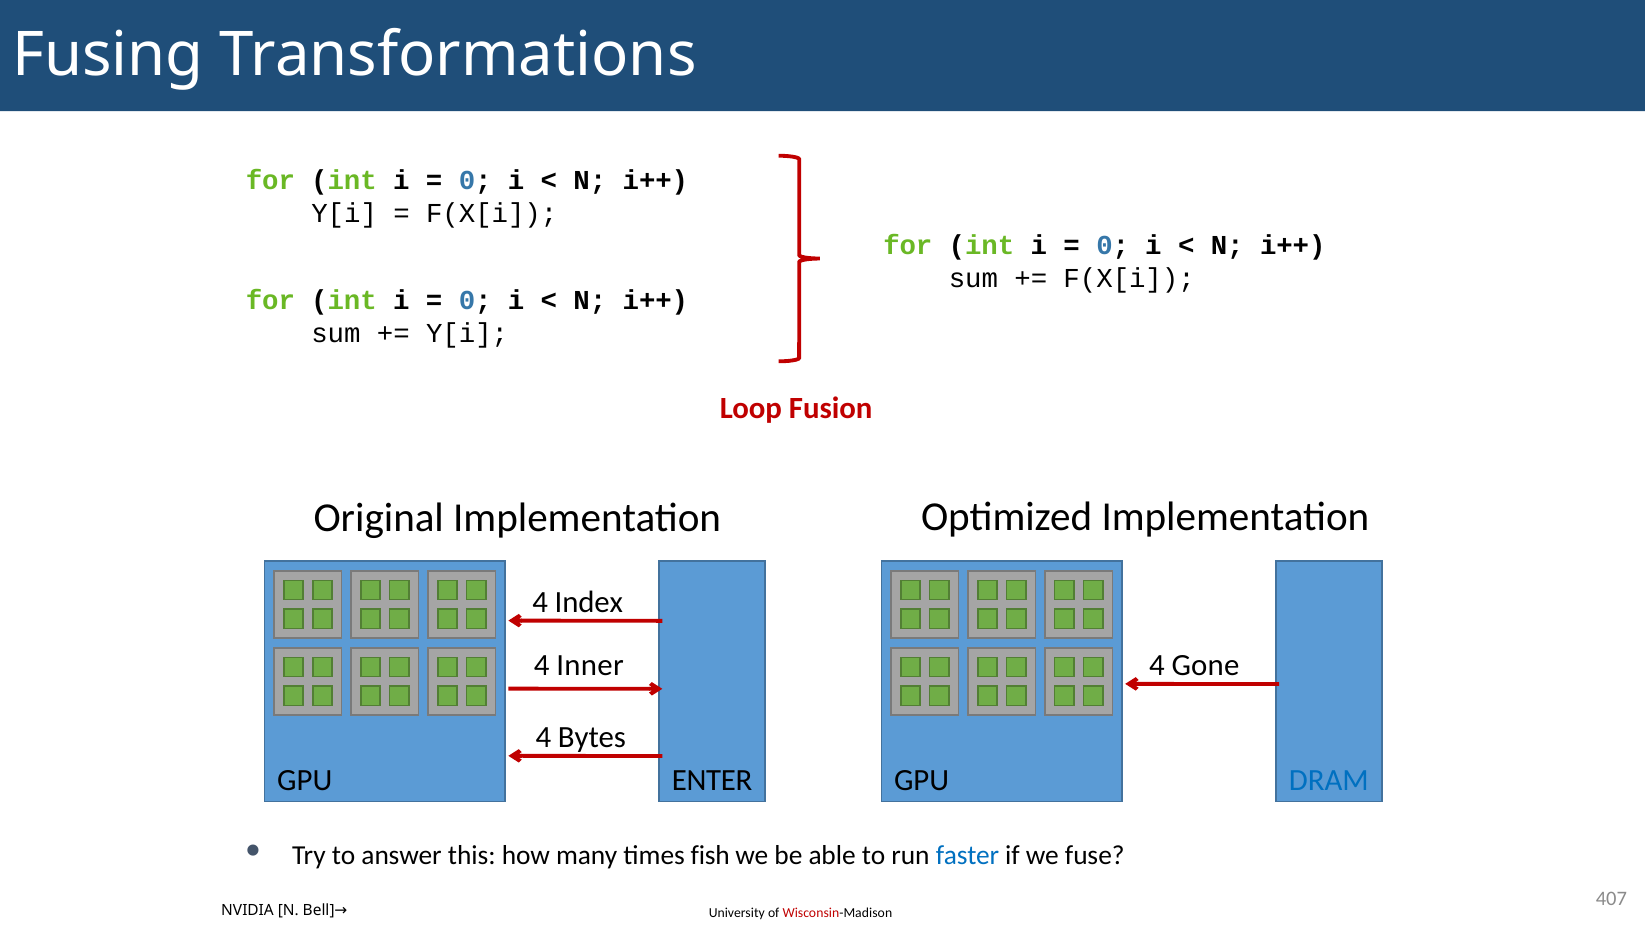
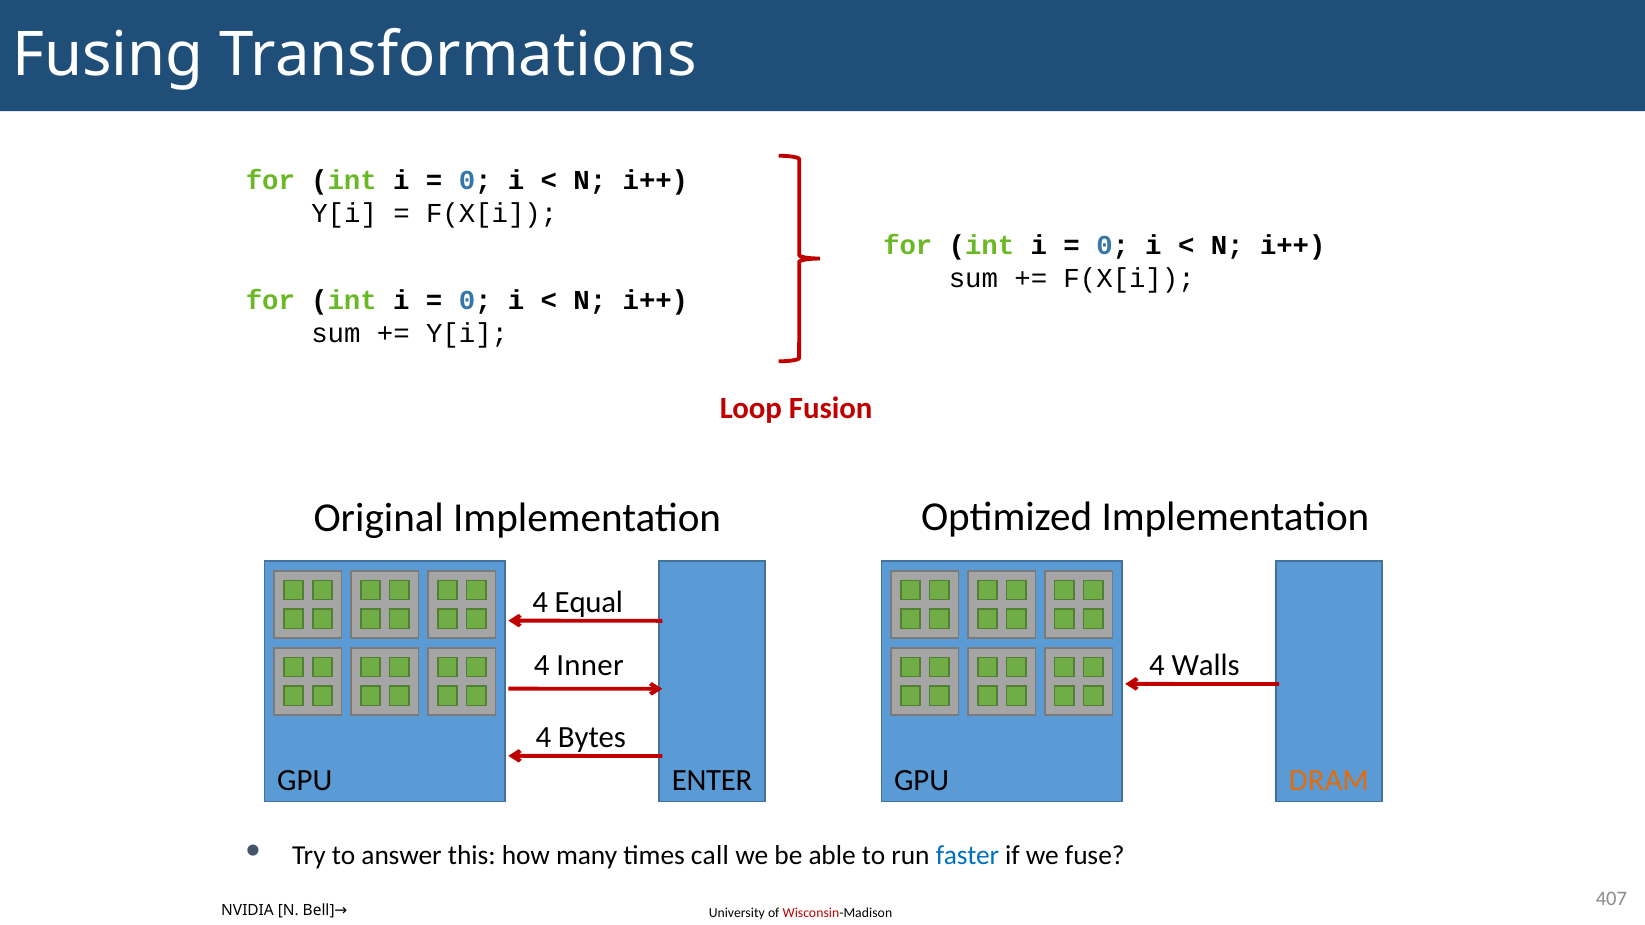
Index: Index -> Equal
Gone: Gone -> Walls
DRAM colour: blue -> orange
fish: fish -> call
